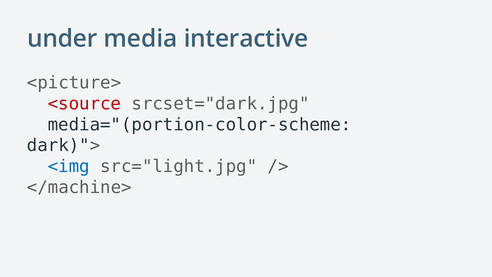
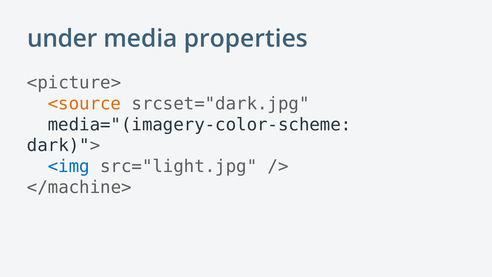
interactive: interactive -> properties
<source colour: red -> orange
media="(portion-color-scheme: media="(portion-color-scheme -> media="(imagery-color-scheme
